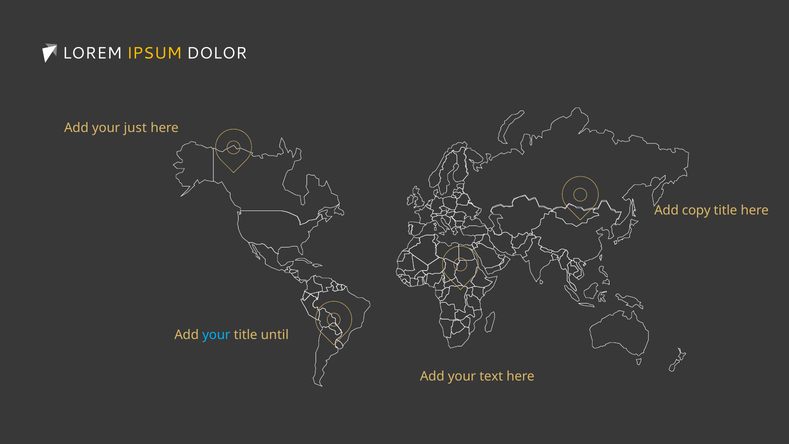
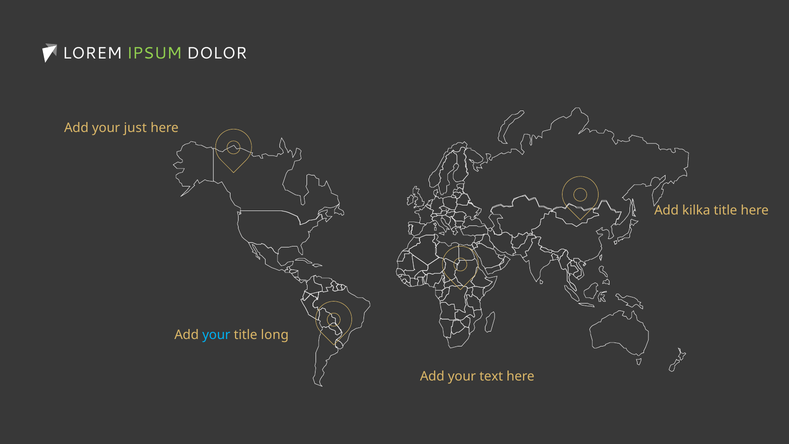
IPSUM colour: yellow -> light green
copy: copy -> kilka
until: until -> long
